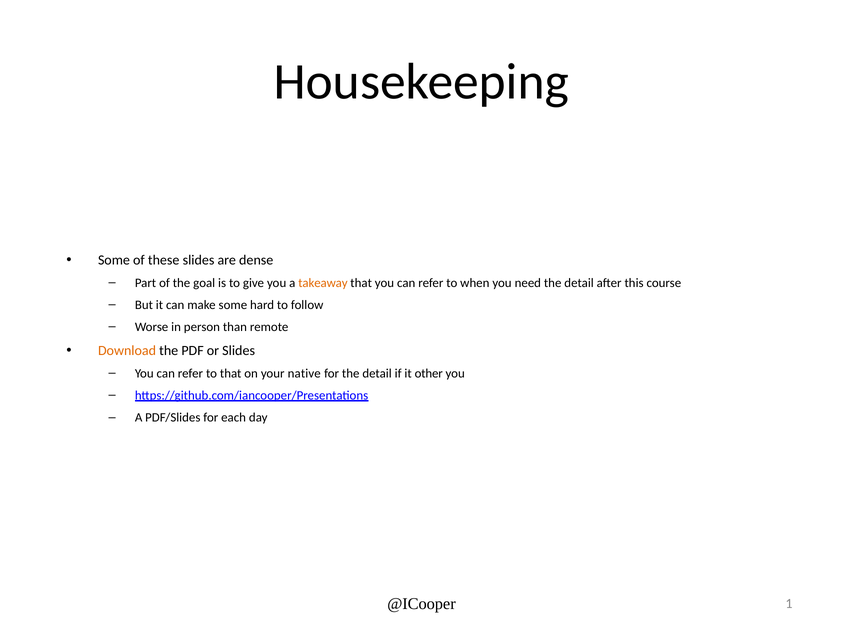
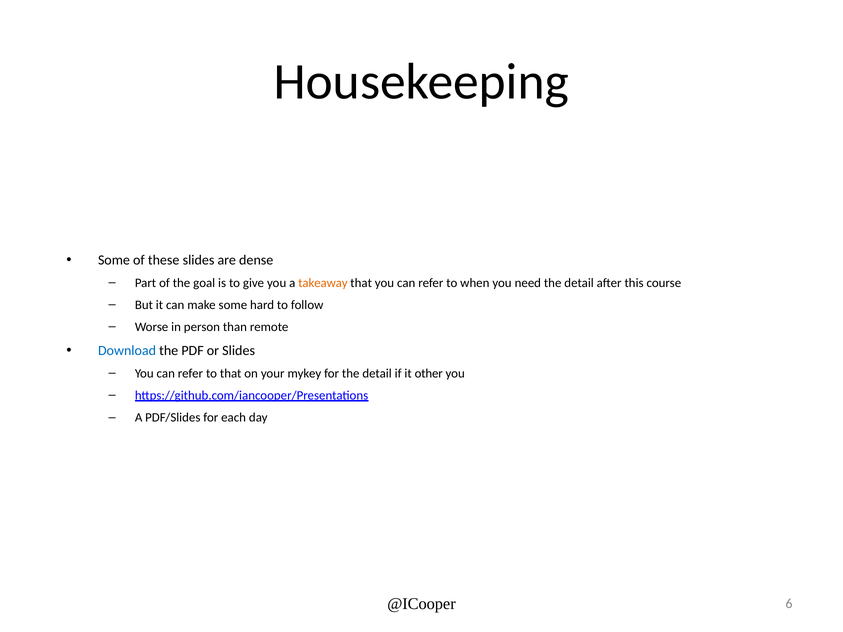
Download colour: orange -> blue
native: native -> mykey
1: 1 -> 6
